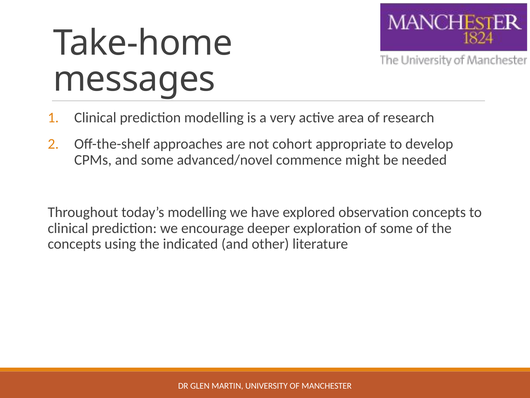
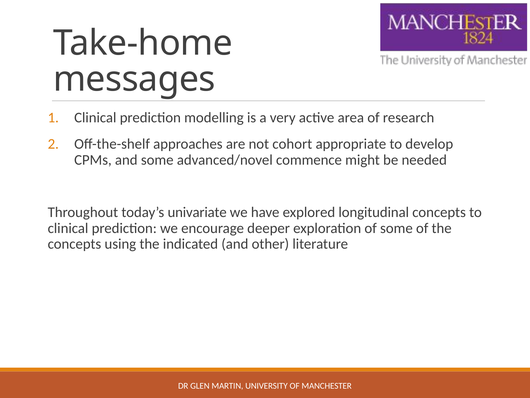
today’s modelling: modelling -> univariate
observation: observation -> longitudinal
